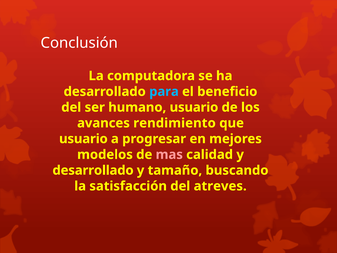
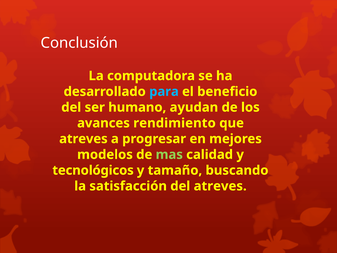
humano usuario: usuario -> ayudan
usuario at (83, 139): usuario -> atreves
mas colour: pink -> light green
desarrollado at (93, 170): desarrollado -> tecnológicos
